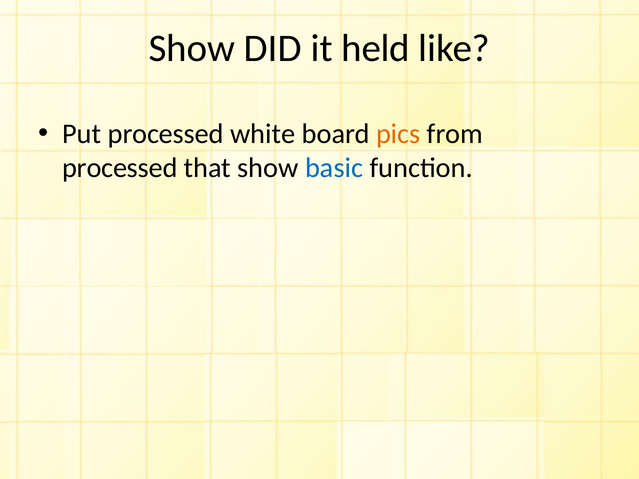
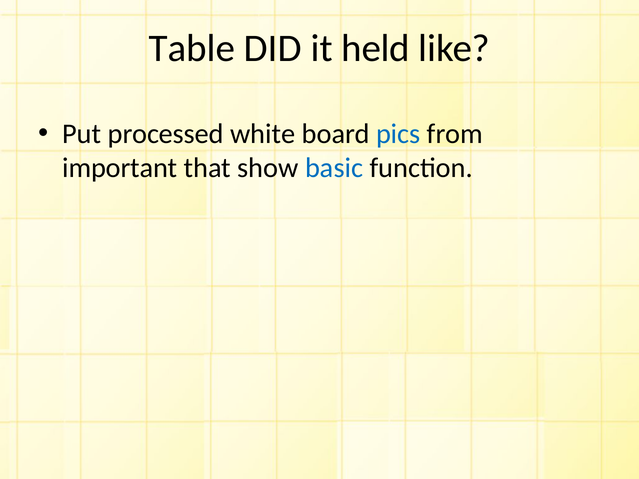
Show at (192, 48): Show -> Table
pics colour: orange -> blue
processed at (120, 168): processed -> important
